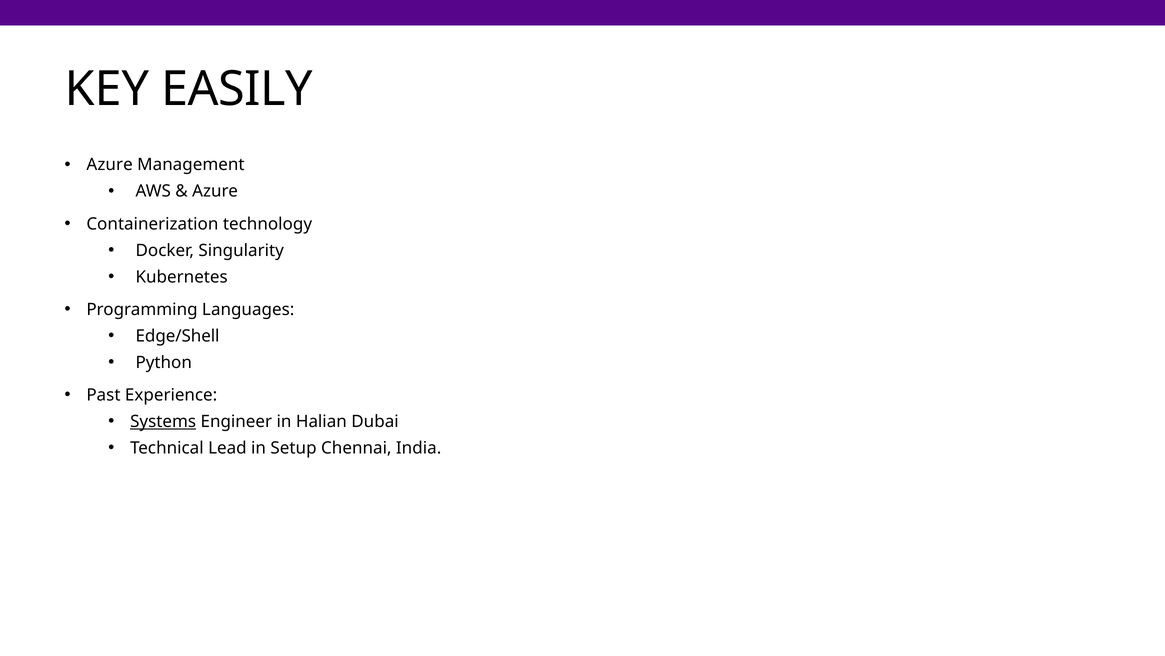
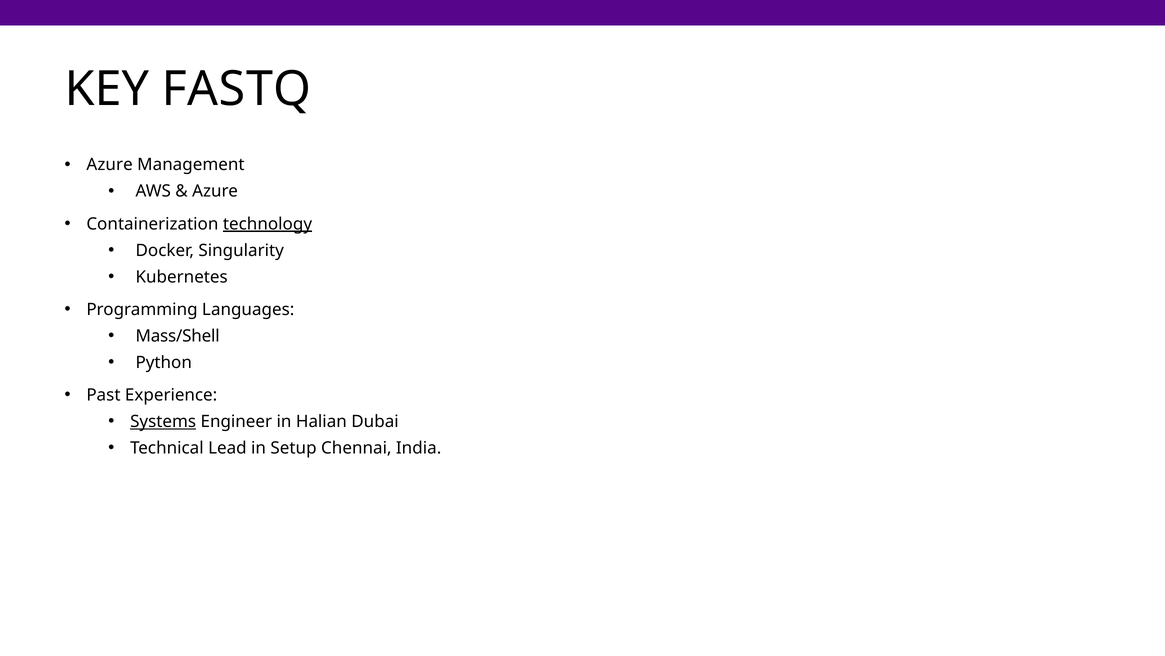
EASILY: EASILY -> FASTQ
technology underline: none -> present
Edge/Shell: Edge/Shell -> Mass/Shell
